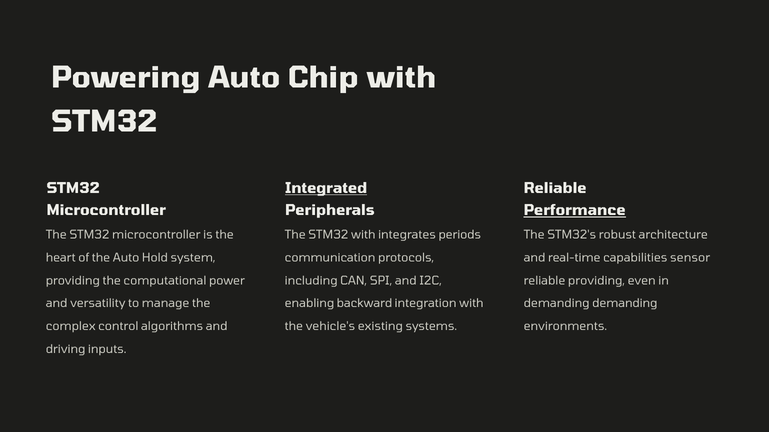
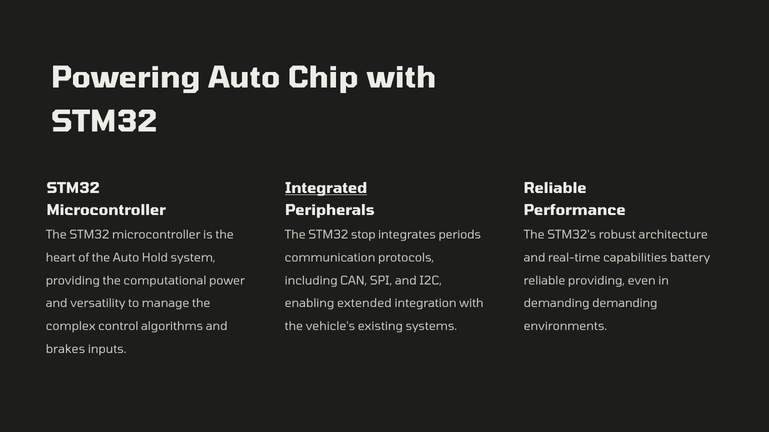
Performance underline: present -> none
STM32 with: with -> stop
sensor: sensor -> battery
backward: backward -> extended
driving: driving -> brakes
